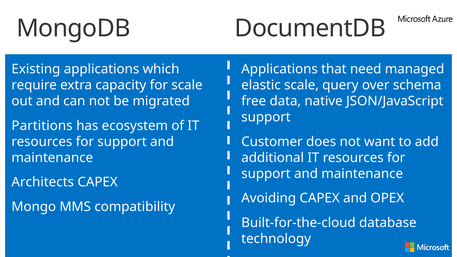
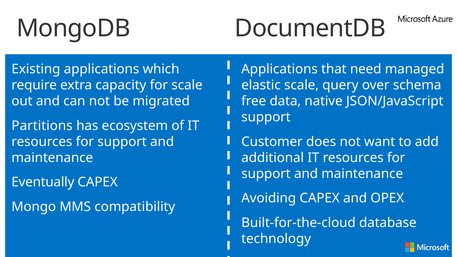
Architects: Architects -> Eventually
